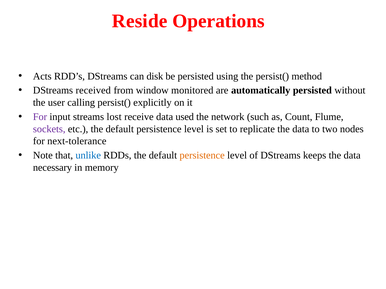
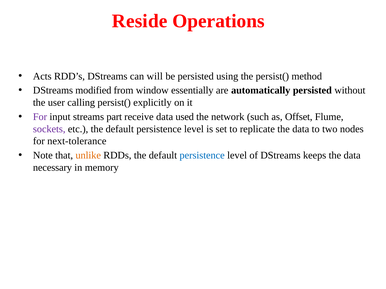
disk: disk -> will
received: received -> modified
monitored: monitored -> essentially
lost: lost -> part
Count: Count -> Offset
unlike colour: blue -> orange
persistence at (202, 156) colour: orange -> blue
